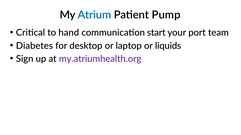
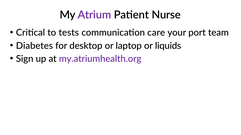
Atrium colour: blue -> purple
Pump: Pump -> Nurse
hand: hand -> tests
start: start -> care
